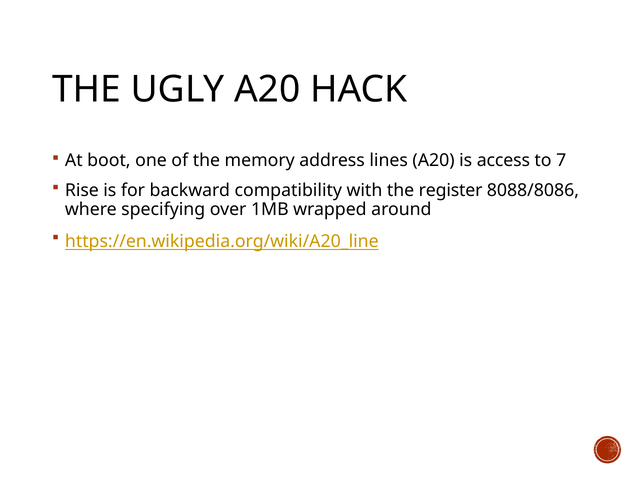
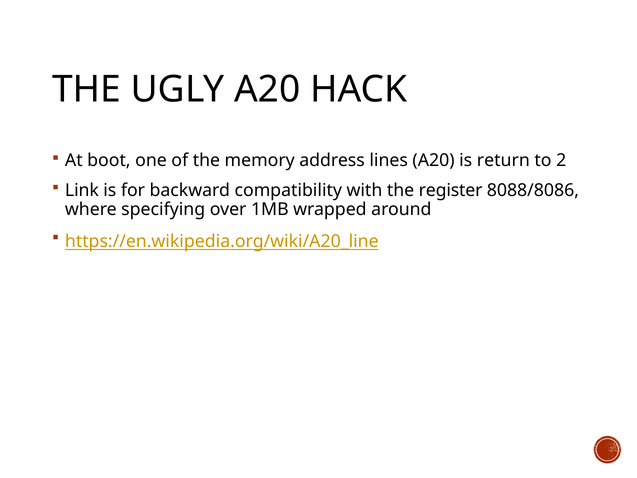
access: access -> return
7: 7 -> 2
Rise: Rise -> Link
